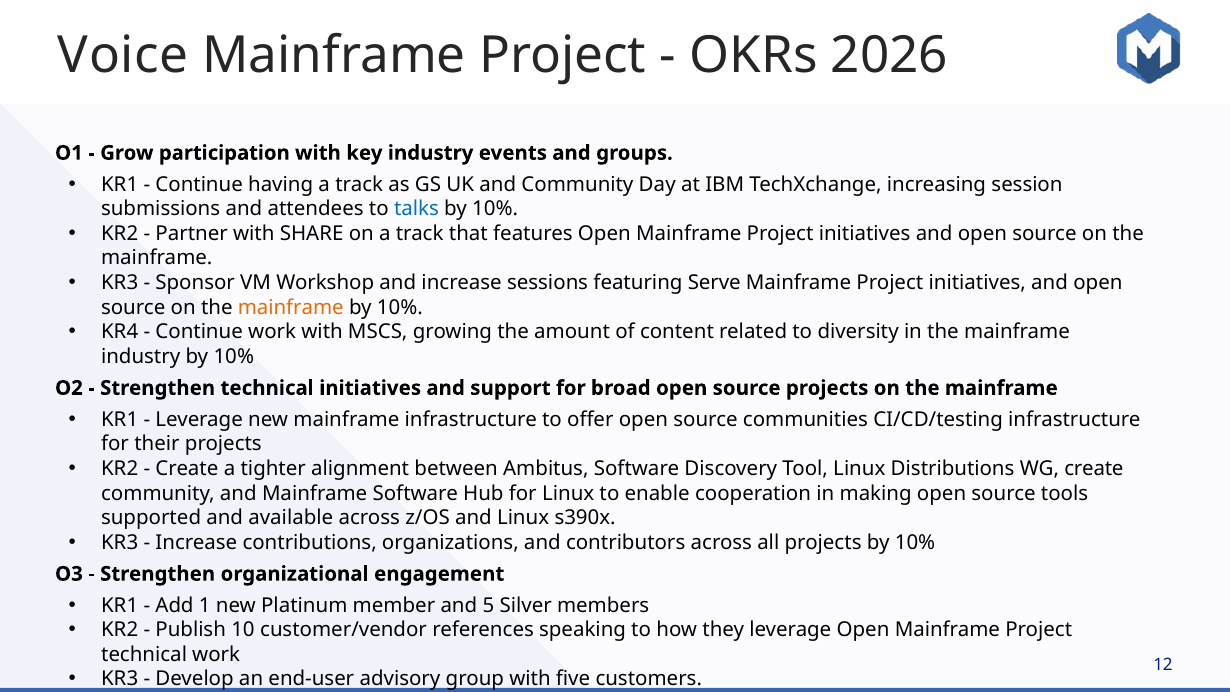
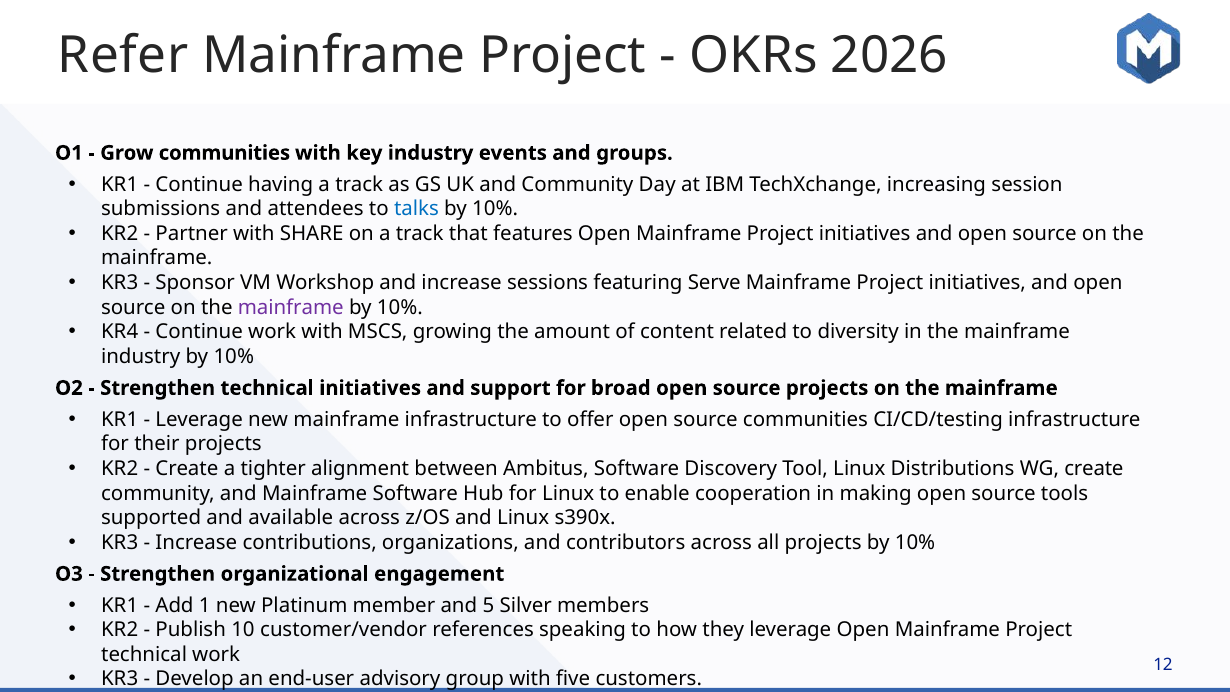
Voice: Voice -> Refer
Grow participation: participation -> communities
mainframe at (291, 307) colour: orange -> purple
